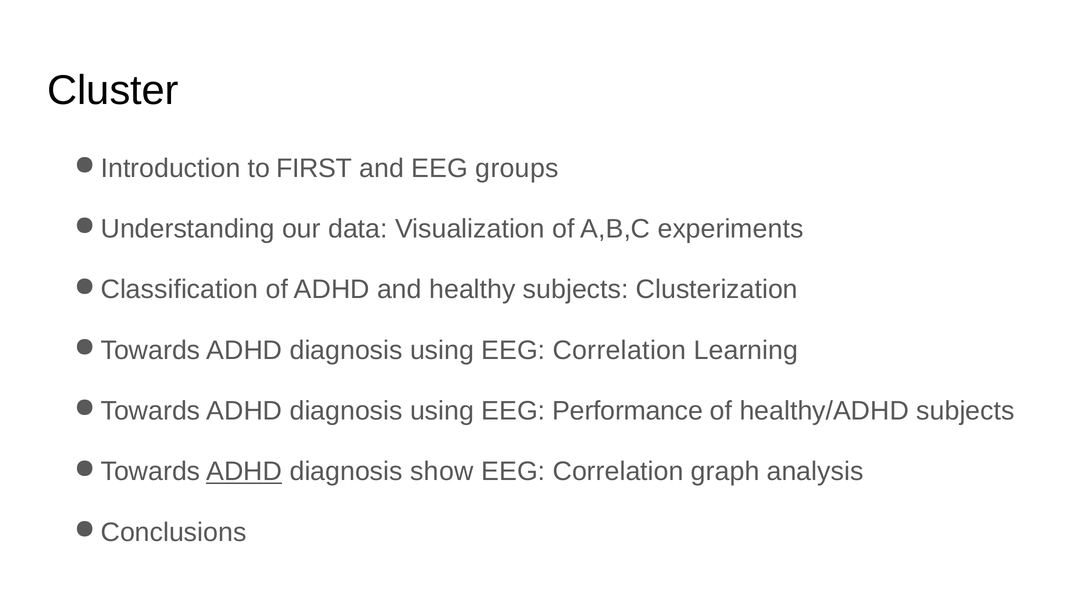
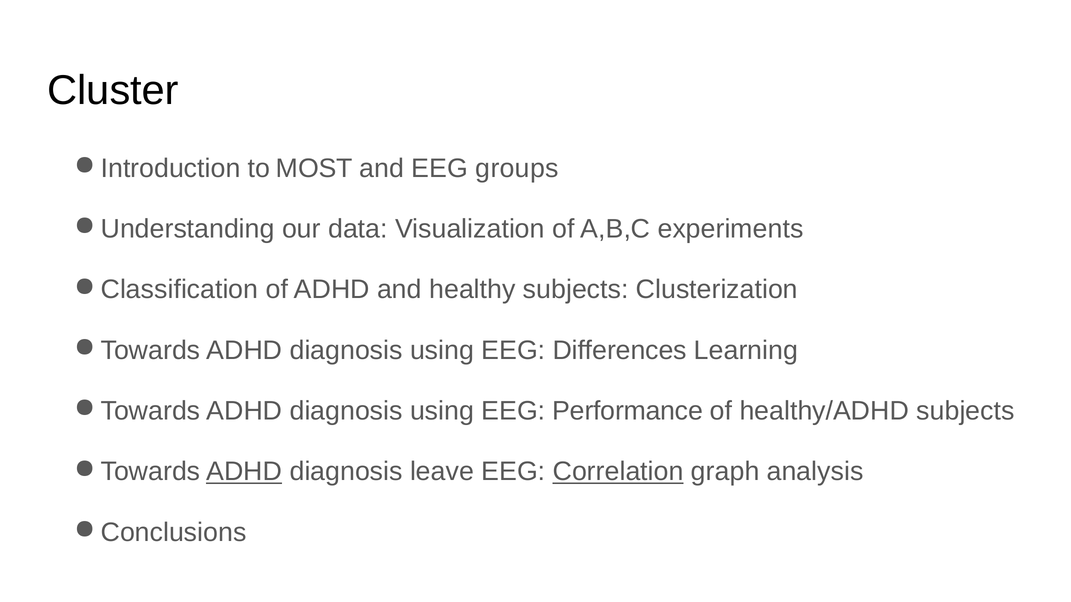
FIRST: FIRST -> MOST
using EEG Correlation: Correlation -> Differences
show: show -> leave
Correlation at (618, 472) underline: none -> present
